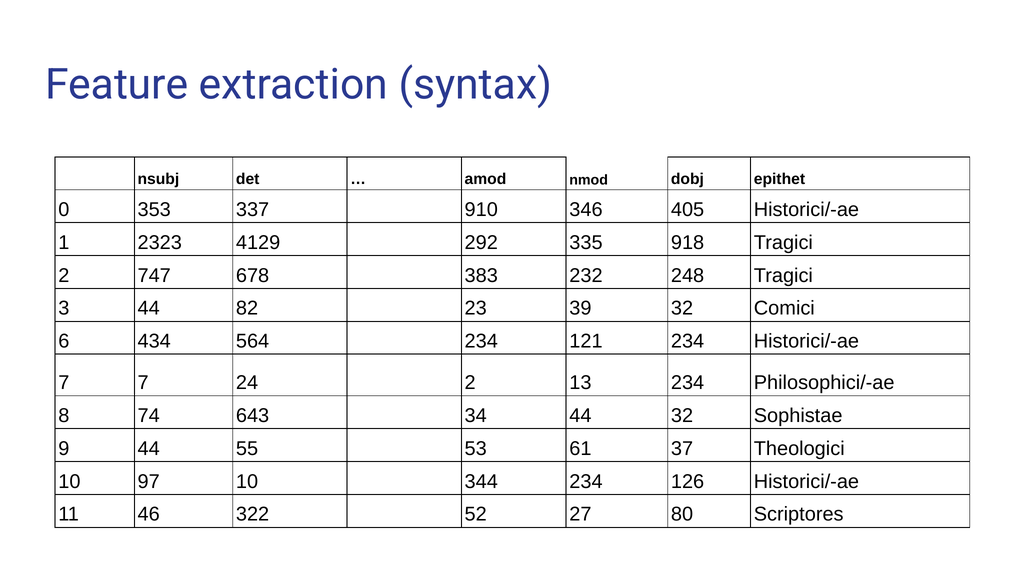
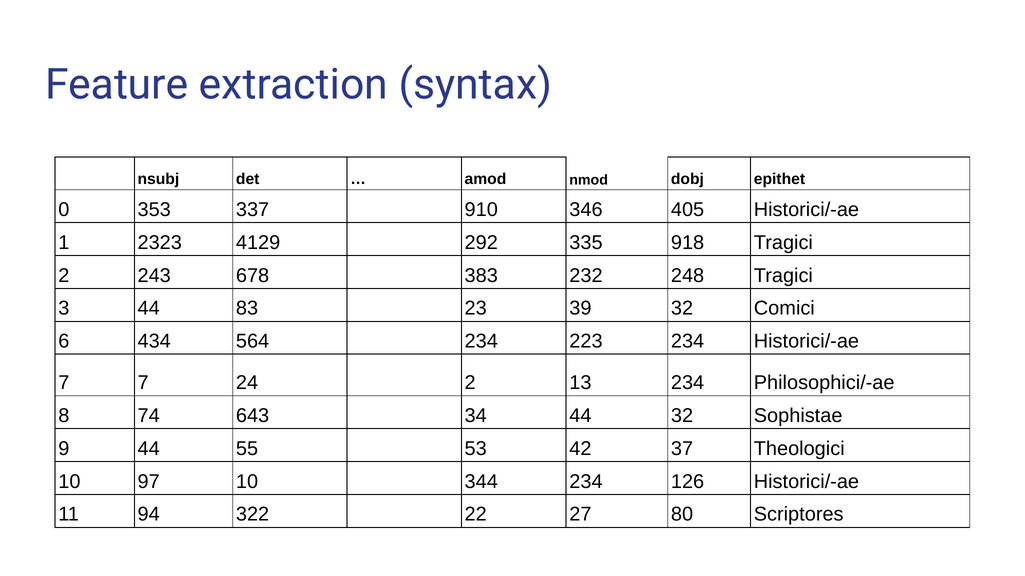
747: 747 -> 243
82: 82 -> 83
121: 121 -> 223
61: 61 -> 42
46: 46 -> 94
52: 52 -> 22
